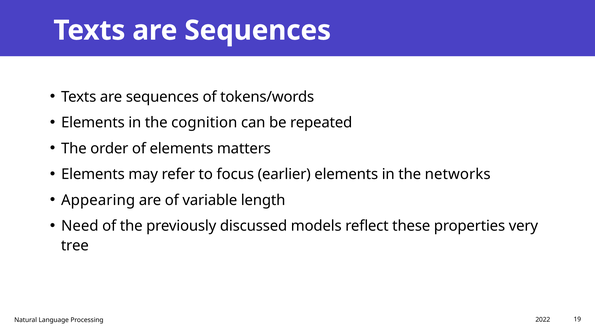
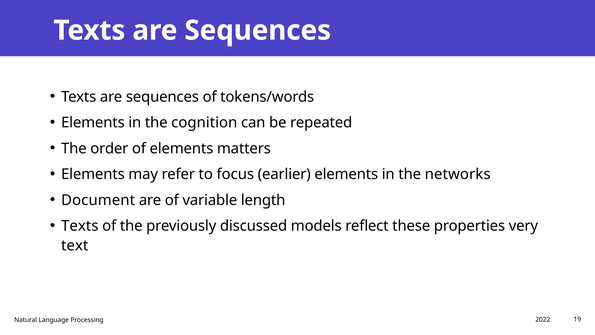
Appearing: Appearing -> Document
Need at (80, 226): Need -> Texts
tree: tree -> text
